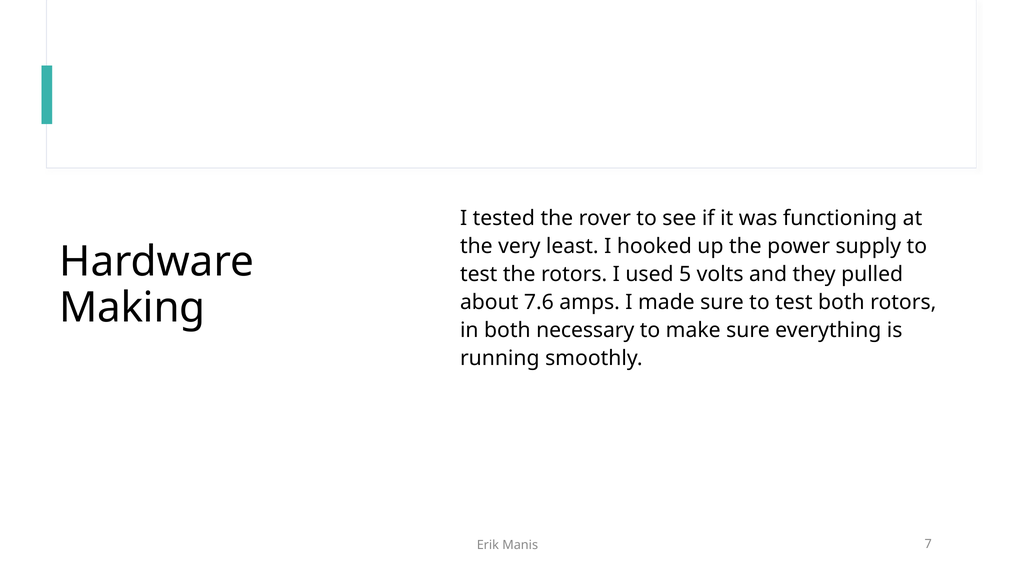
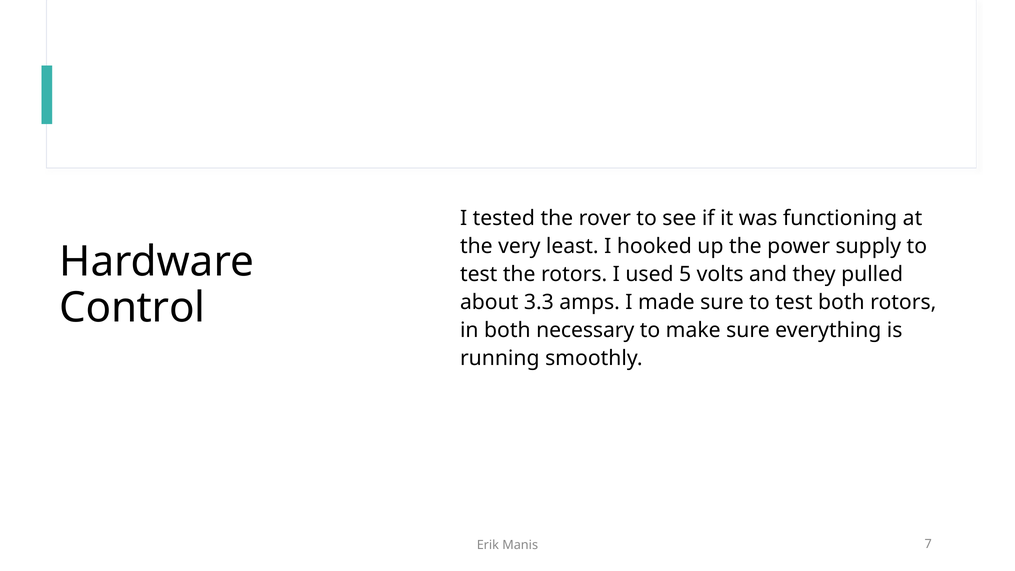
Making: Making -> Control
7.6: 7.6 -> 3.3
